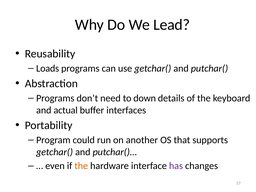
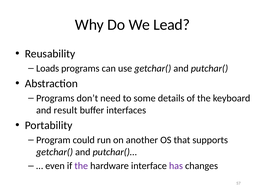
down: down -> some
actual: actual -> result
the at (81, 166) colour: orange -> purple
